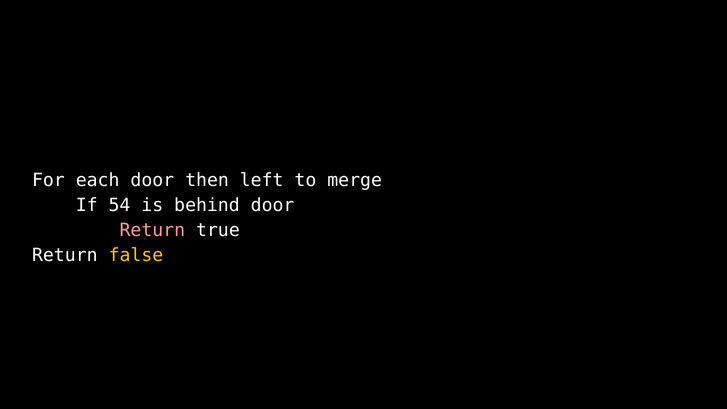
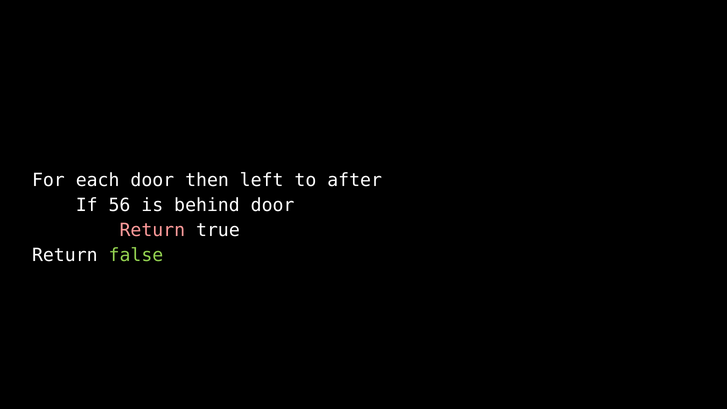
merge: merge -> after
54: 54 -> 56
false colour: yellow -> light green
